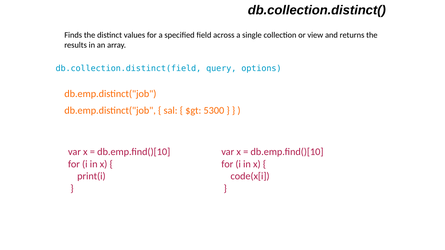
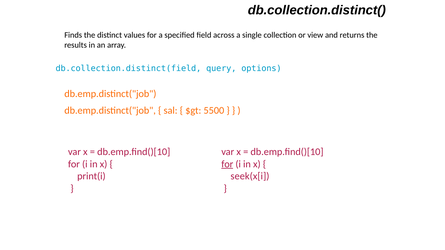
5300: 5300 -> 5500
for at (227, 164) underline: none -> present
code(x[i: code(x[i -> seek(x[i
